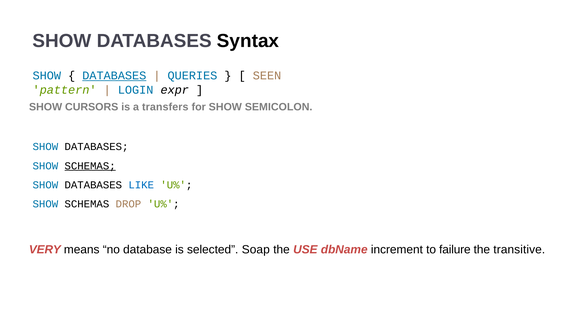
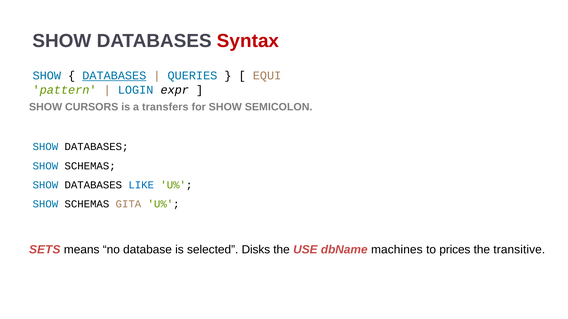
Syntax colour: black -> red
SEEN: SEEN -> EQUI
SCHEMAS at (90, 166) underline: present -> none
DROP: DROP -> GITA
VERY: VERY -> SETS
Soap: Soap -> Disks
increment: increment -> machines
failure: failure -> prices
